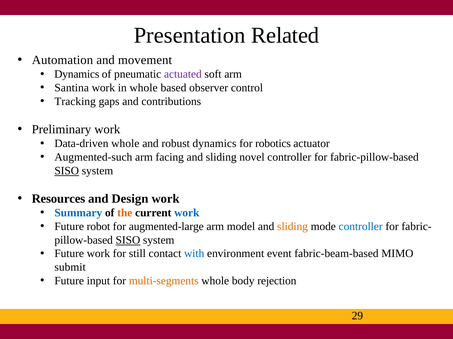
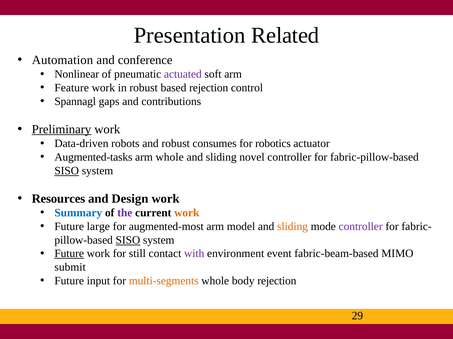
movement: movement -> conference
Dynamics at (77, 74): Dynamics -> Nonlinear
Santina: Santina -> Feature
in whole: whole -> robust
based observer: observer -> rejection
Tracking: Tracking -> Spannagl
Preliminary underline: none -> present
Data-driven whole: whole -> robots
robust dynamics: dynamics -> consumes
Augmented-such: Augmented-such -> Augmented-tasks
arm facing: facing -> whole
the colour: orange -> purple
work at (187, 213) colour: blue -> orange
robot: robot -> large
augmented-large: augmented-large -> augmented-most
controller at (361, 227) colour: blue -> purple
Future at (69, 254) underline: none -> present
with colour: blue -> purple
